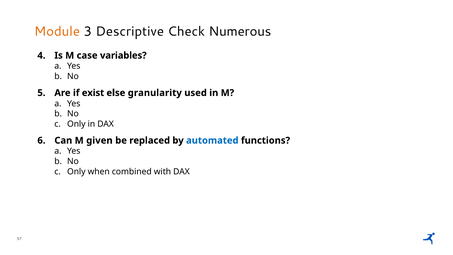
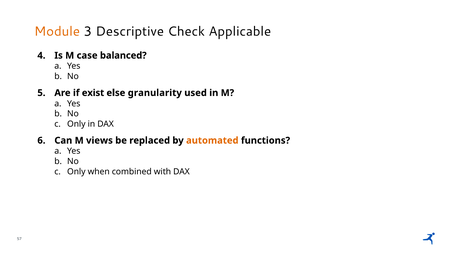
Numerous: Numerous -> Applicable
variables: variables -> balanced
given: given -> views
automated colour: blue -> orange
